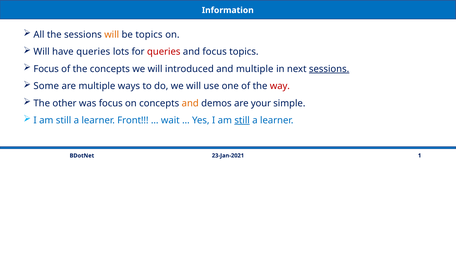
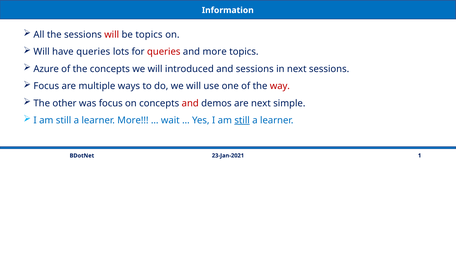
will at (112, 35) colour: orange -> red
and focus: focus -> more
Focus at (46, 69): Focus -> Azure
and multiple: multiple -> sessions
sessions at (329, 69) underline: present -> none
Some at (46, 86): Some -> Focus
and at (190, 103) colour: orange -> red
are your: your -> next
learner Front: Front -> More
